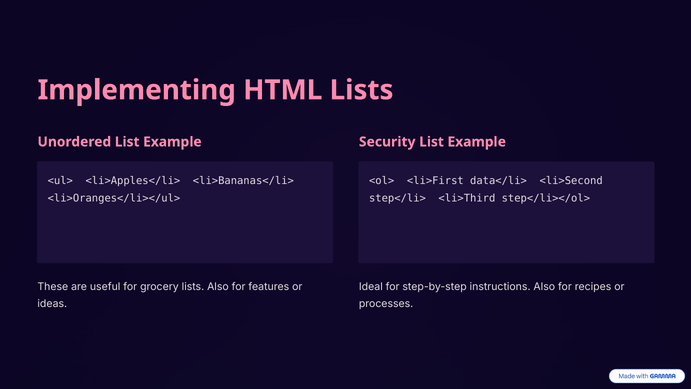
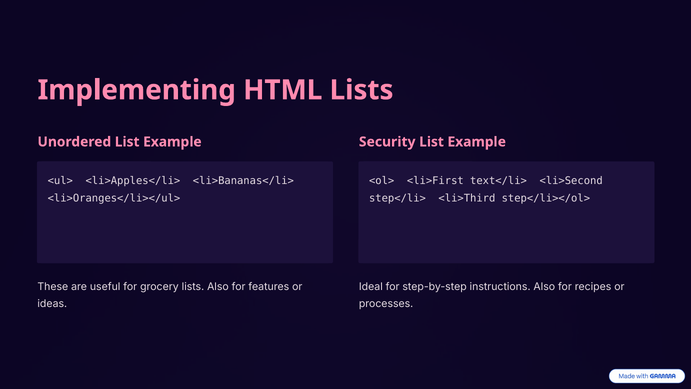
data</li>: data</li> -> text</li>
